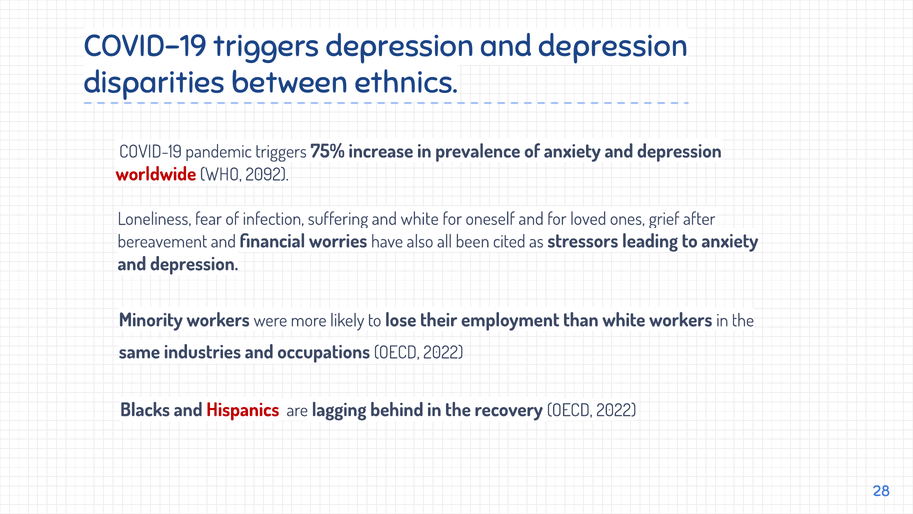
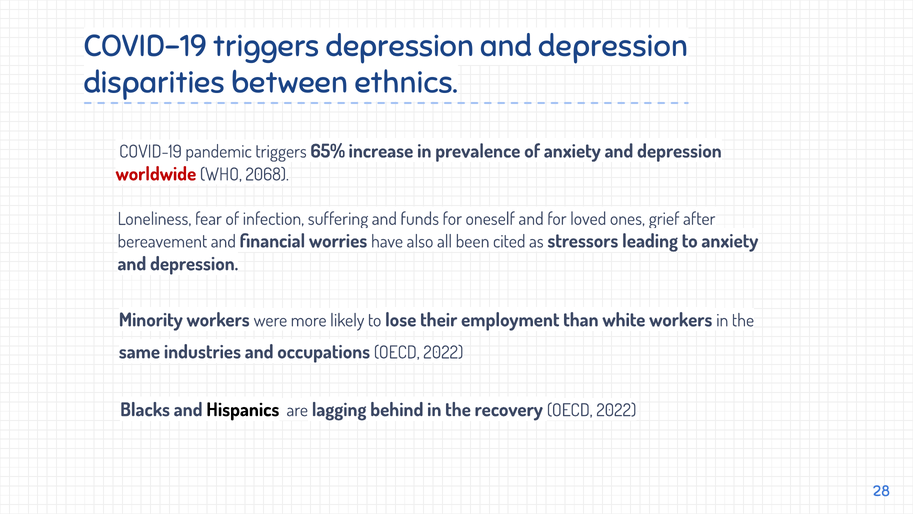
75%: 75% -> 65%
2092: 2092 -> 2068
and white: white -> funds
Hispanics colour: red -> black
